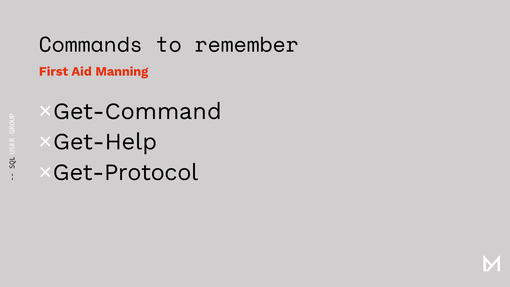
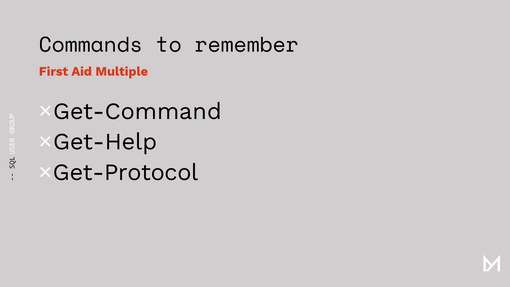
Manning: Manning -> Multiple
